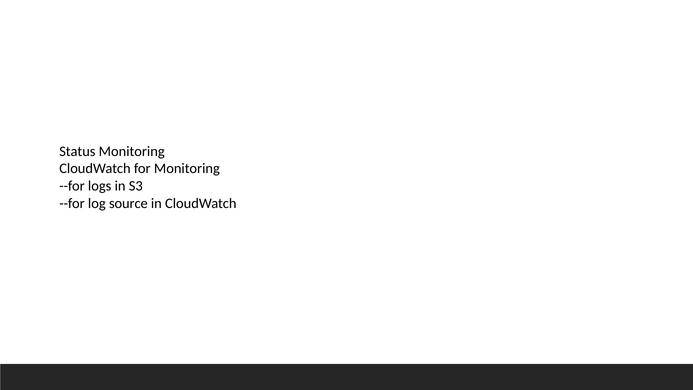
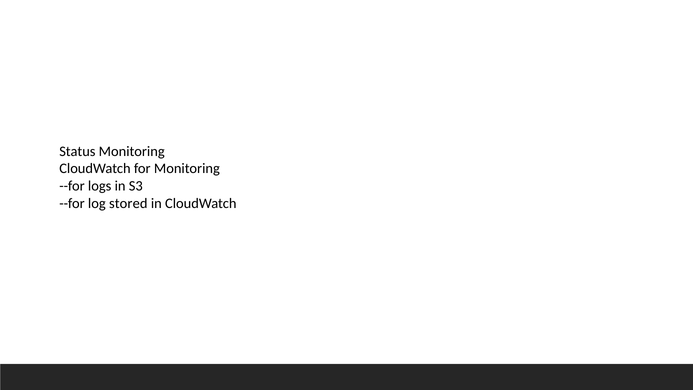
source: source -> stored
